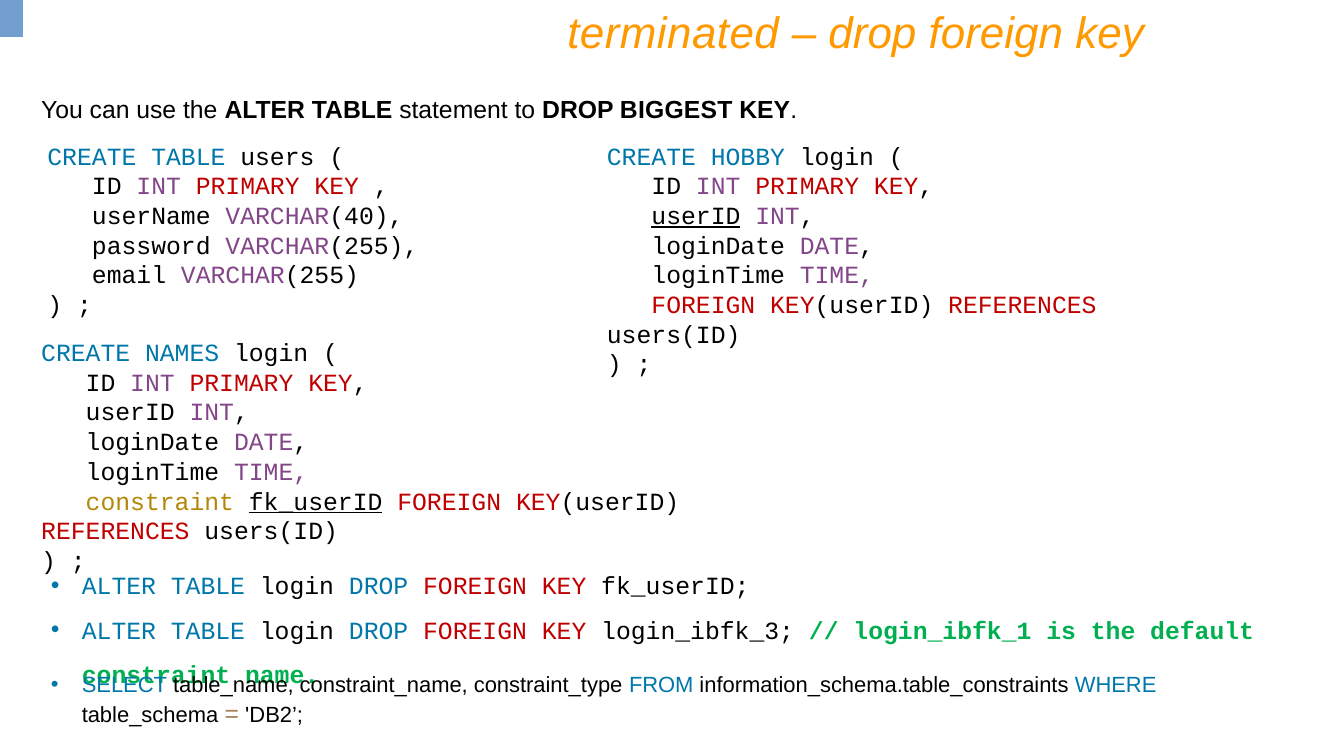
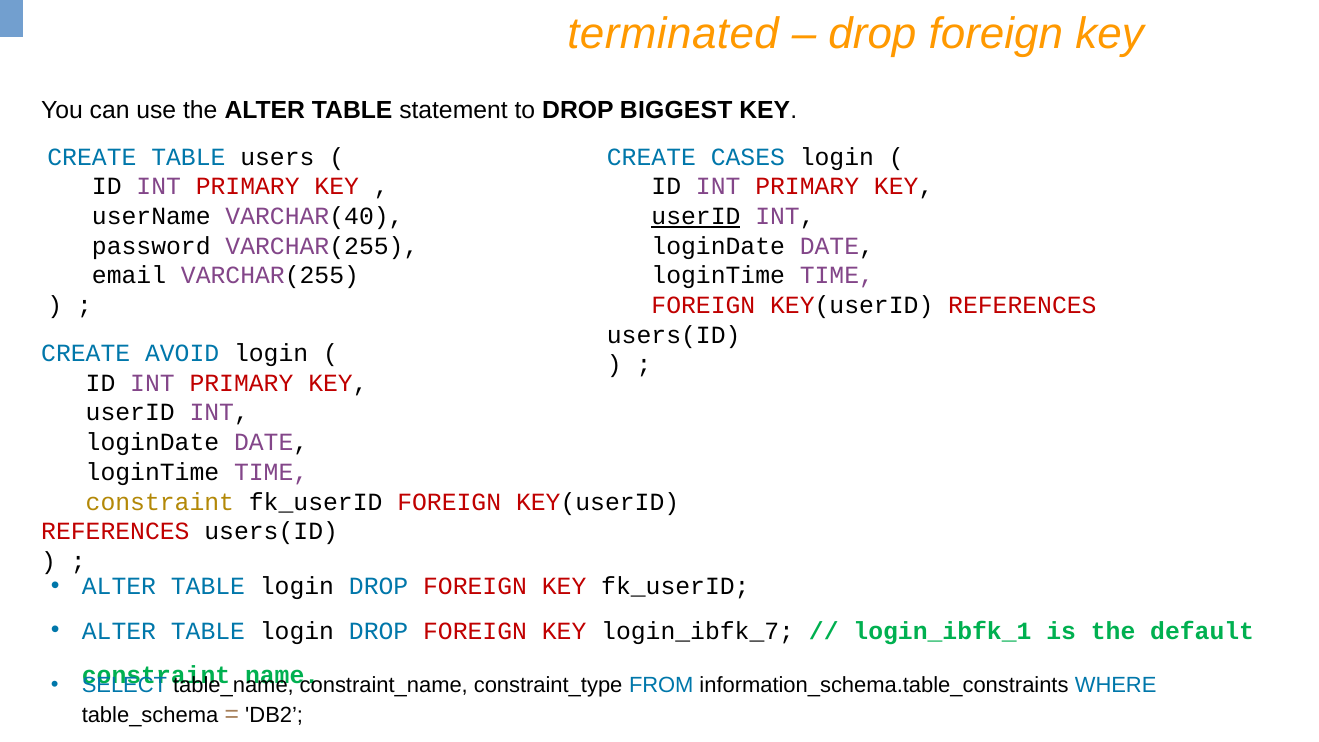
HOBBY: HOBBY -> CASES
NAMES: NAMES -> AVOID
fk_userID at (316, 502) underline: present -> none
login_ibfk_3: login_ibfk_3 -> login_ibfk_7
